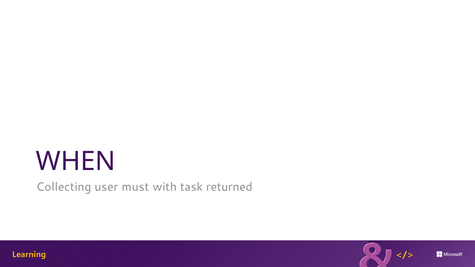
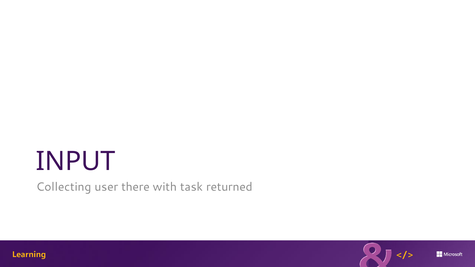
WHEN: WHEN -> INPUT
must: must -> there
